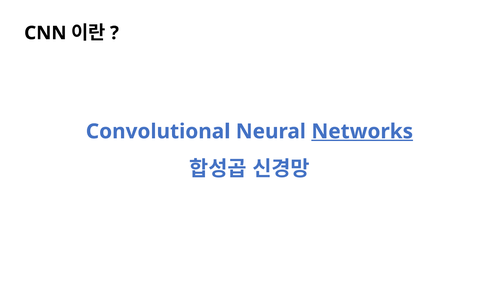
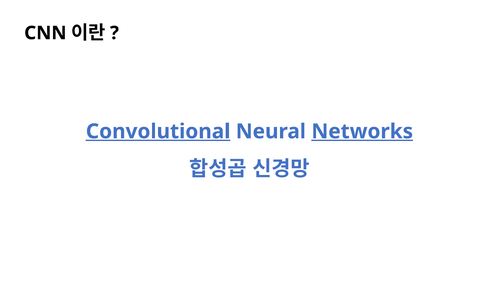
Convolutional underline: none -> present
